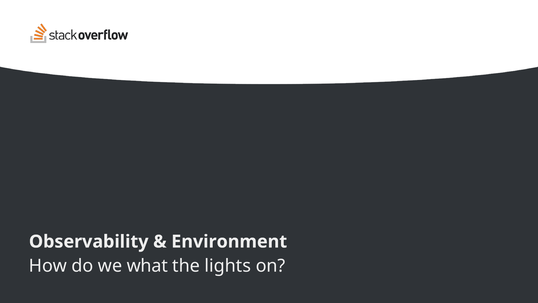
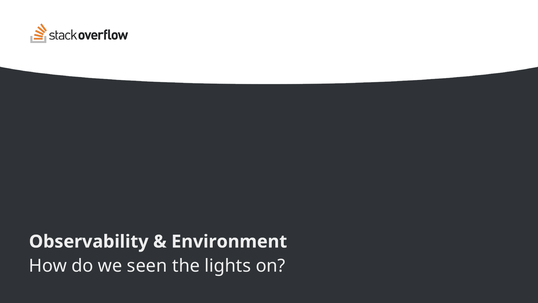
what: what -> seen
